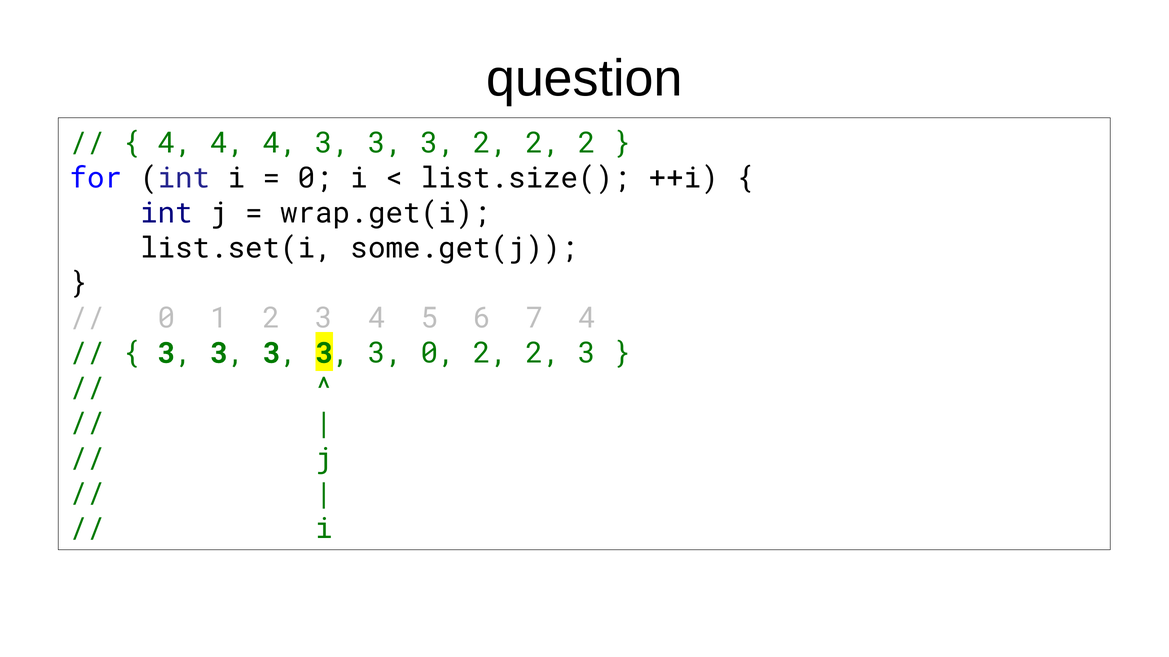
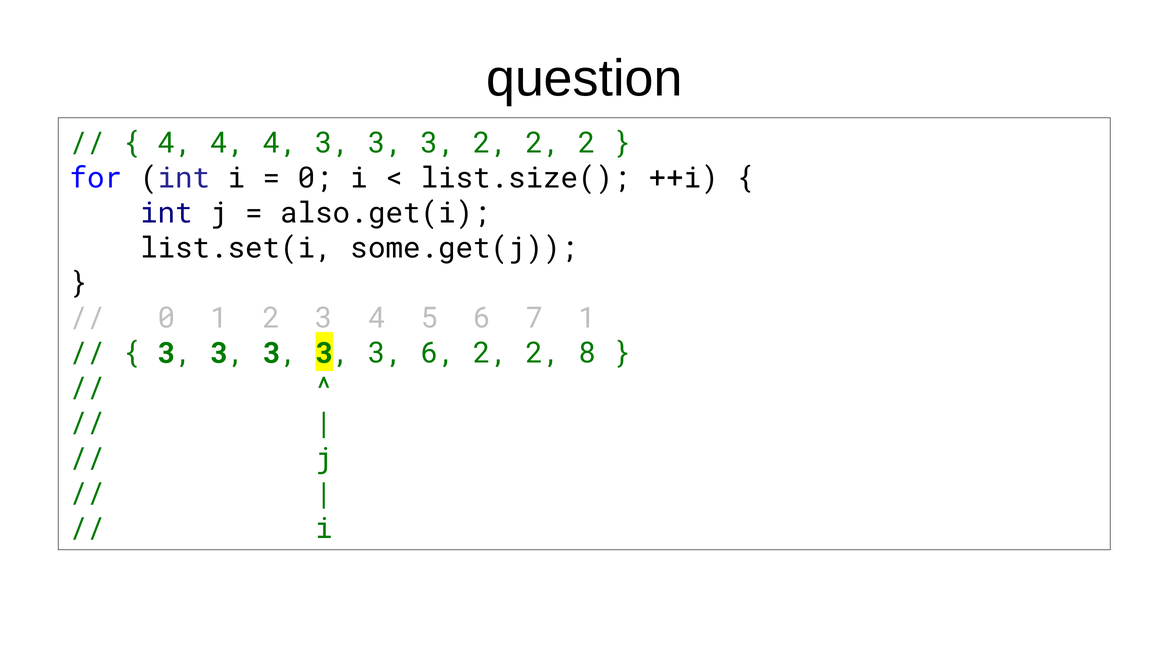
wrap.get(i: wrap.get(i -> also.get(i
7 4: 4 -> 1
3 0: 0 -> 6
2 2 3: 3 -> 8
